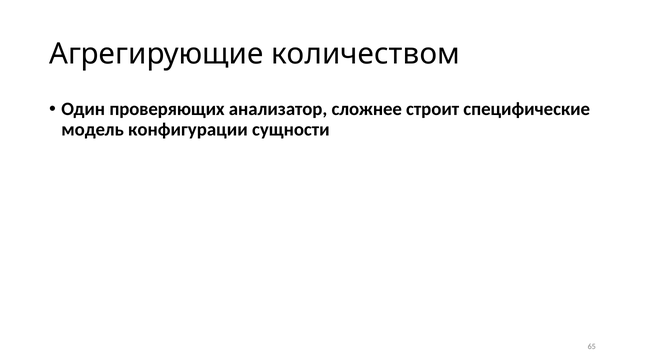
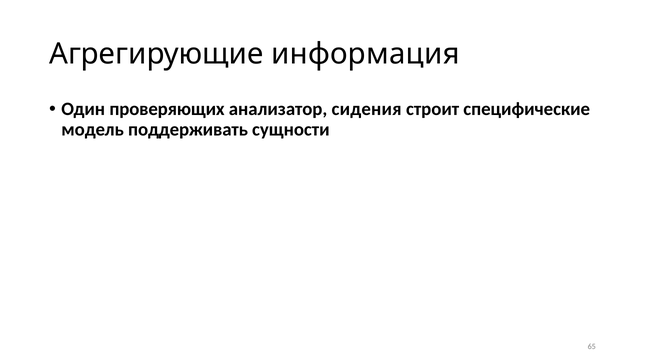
количеством: количеством -> информация
сложнее: сложнее -> сидения
конфигурации: конфигурации -> поддерживать
